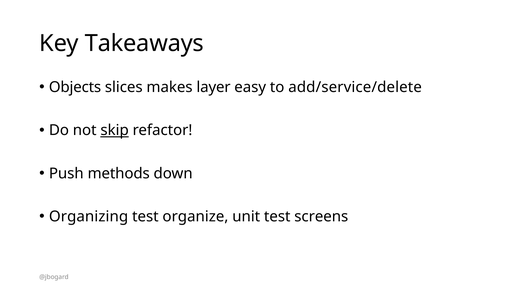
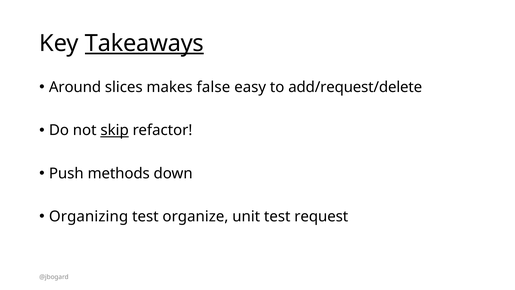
Takeaways underline: none -> present
Objects: Objects -> Around
layer: layer -> false
add/service/delete: add/service/delete -> add/request/delete
screens: screens -> request
